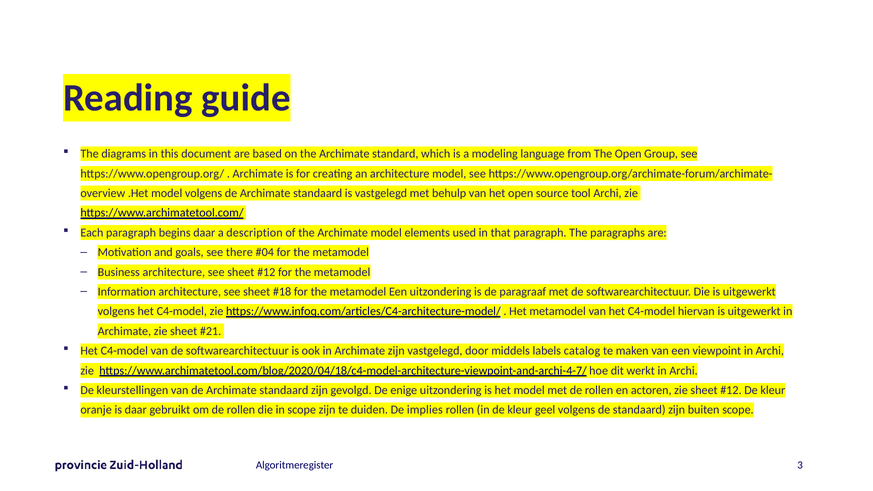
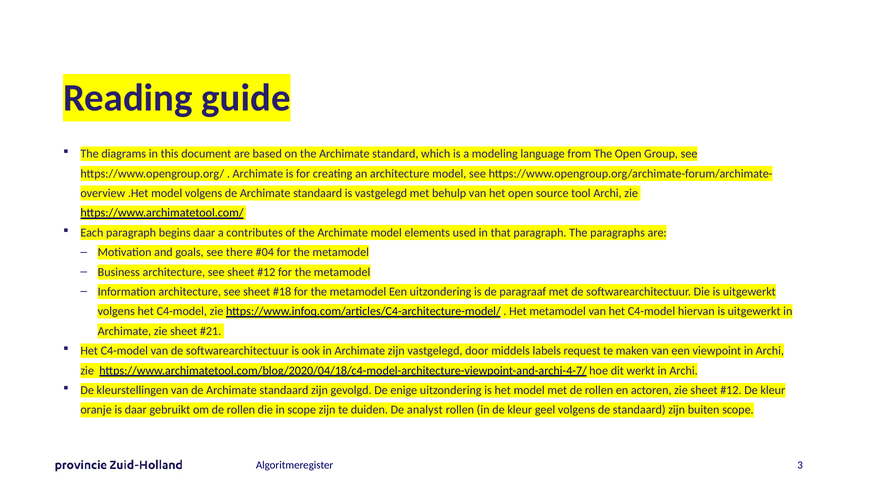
description: description -> contributes
catalog: catalog -> request
implies: implies -> analyst
